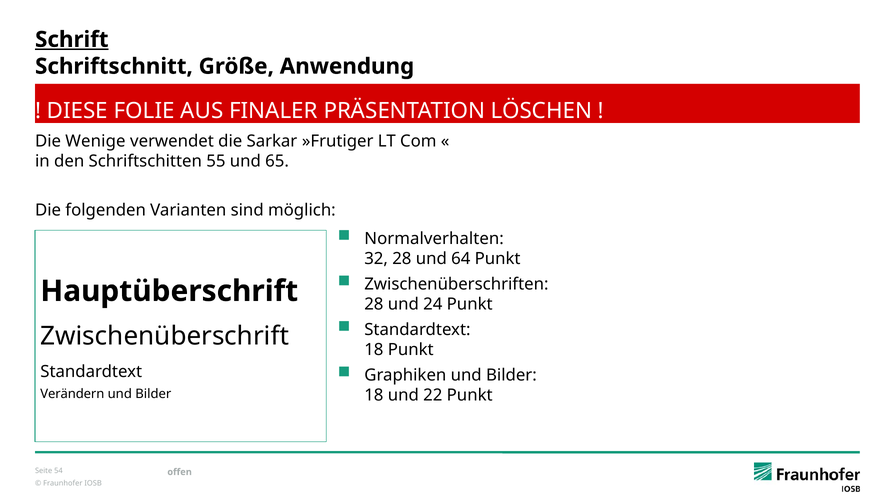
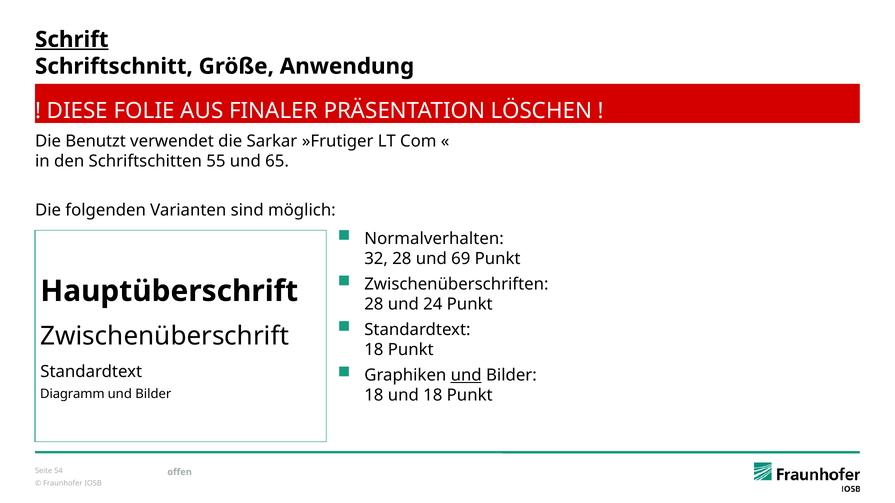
Wenige: Wenige -> Benutzt
64: 64 -> 69
und at (466, 375) underline: none -> present
Verändern: Verändern -> Diagramm
und 22: 22 -> 18
